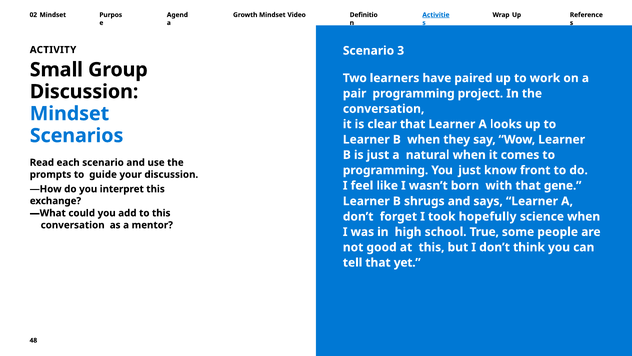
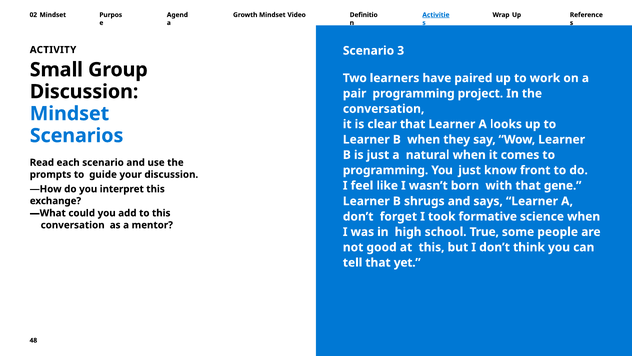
hopefully: hopefully -> formative
